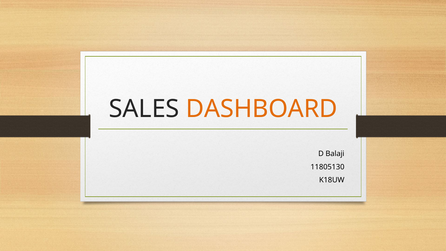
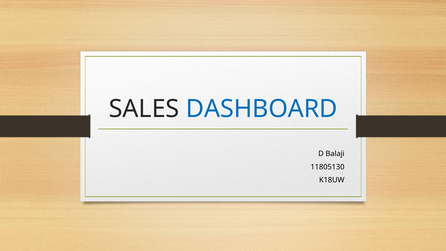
DASHBOARD colour: orange -> blue
